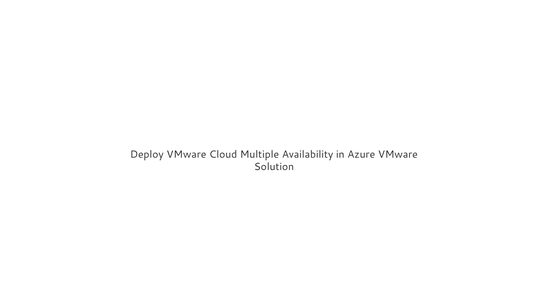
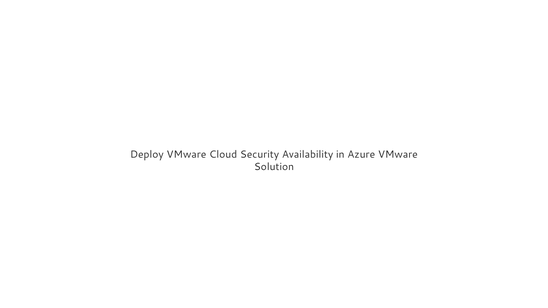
Multiple: Multiple -> Security
